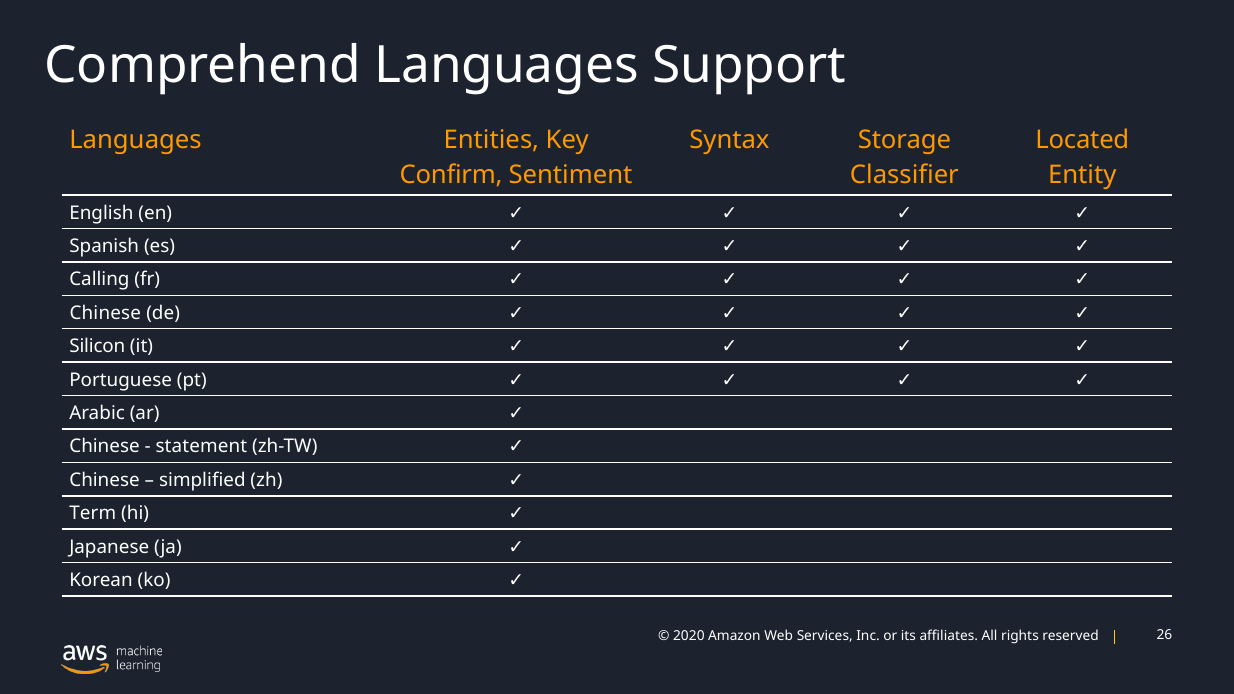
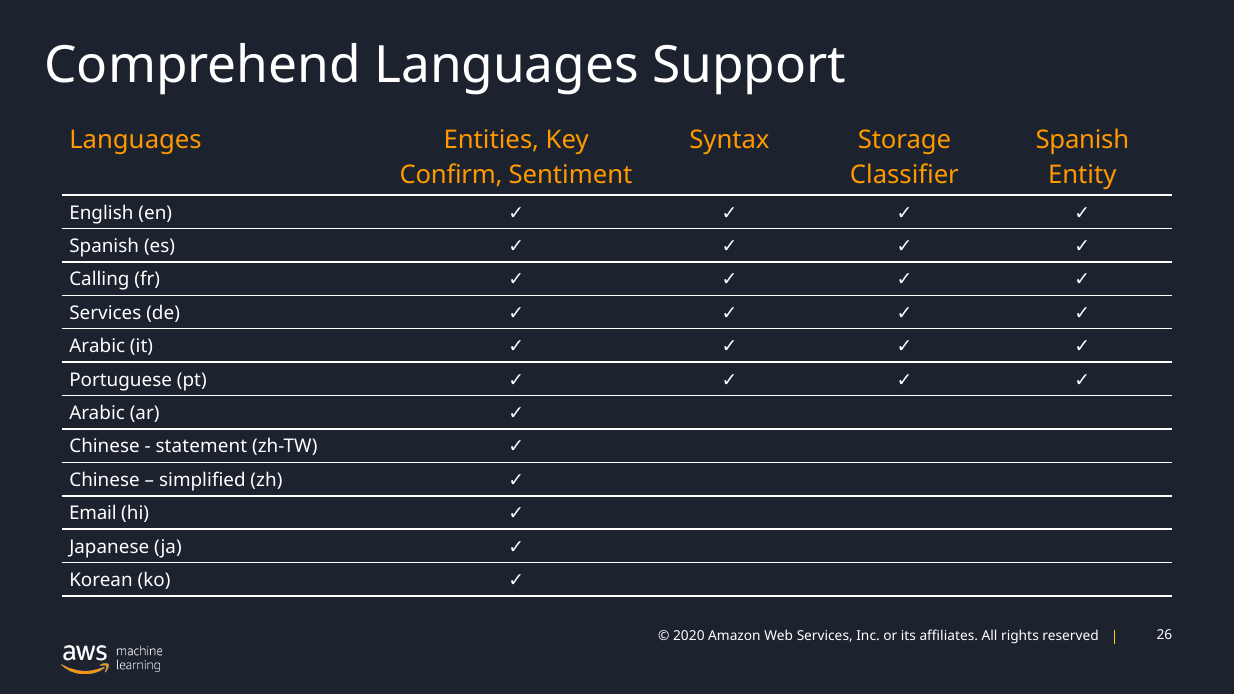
Located at (1082, 140): Located -> Spanish
Chinese at (105, 313): Chinese -> Services
Silicon at (97, 347): Silicon -> Arabic
Term: Term -> Email
